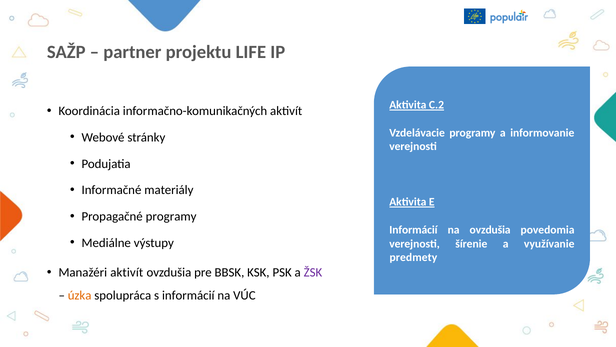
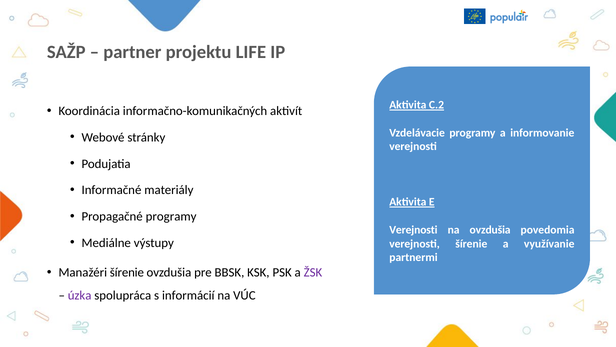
Informácií at (413, 230): Informácií -> Verejnosti
predmety: predmety -> partnermi
Manažéri aktivít: aktivít -> šírenie
úzka colour: orange -> purple
